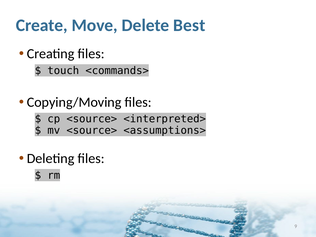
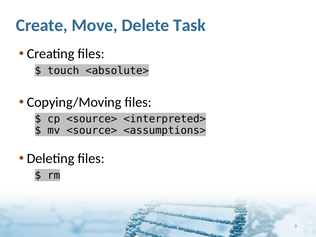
Best: Best -> Task
<commands>: <commands> -> <absolute>
